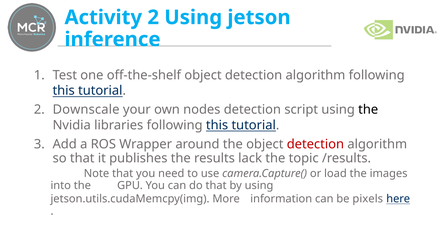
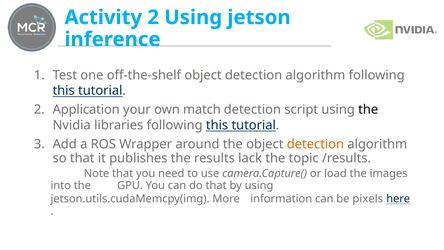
Downscale: Downscale -> Application
nodes: nodes -> match
detection at (315, 144) colour: red -> orange
